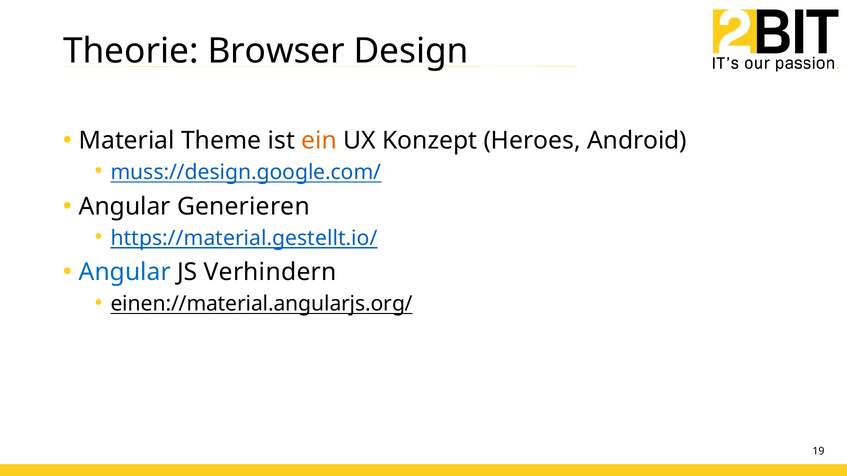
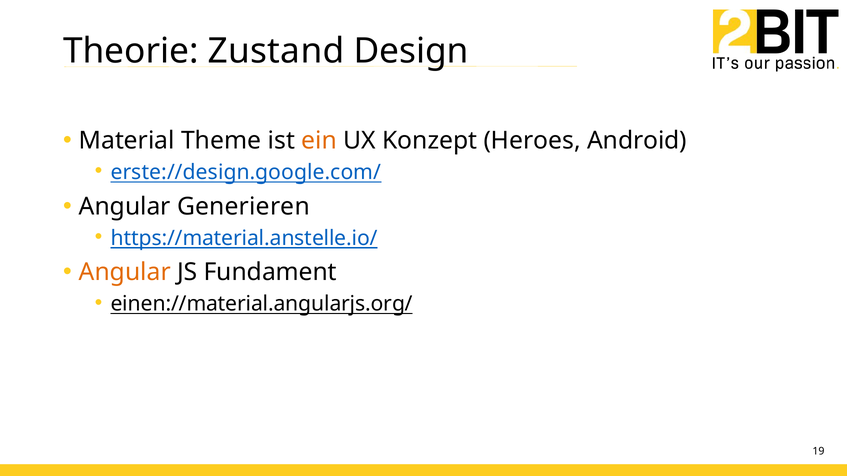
Browser: Browser -> Zustand
muss://design.google.com/: muss://design.google.com/ -> erste://design.google.com/
https://material.gestellt.io/: https://material.gestellt.io/ -> https://material.anstelle.io/
Angular at (125, 273) colour: blue -> orange
Verhindern: Verhindern -> Fundament
